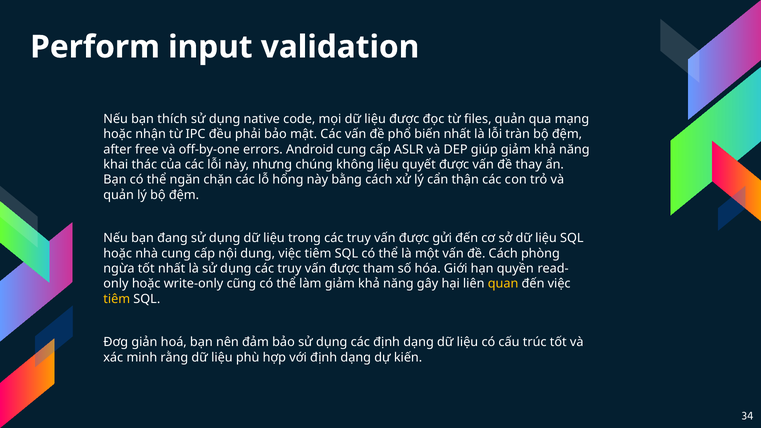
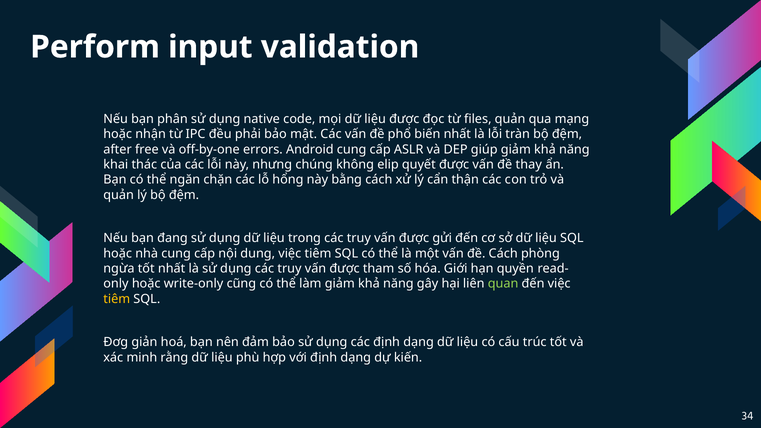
thích: thích -> phân
không liệu: liệu -> elip
quan colour: yellow -> light green
